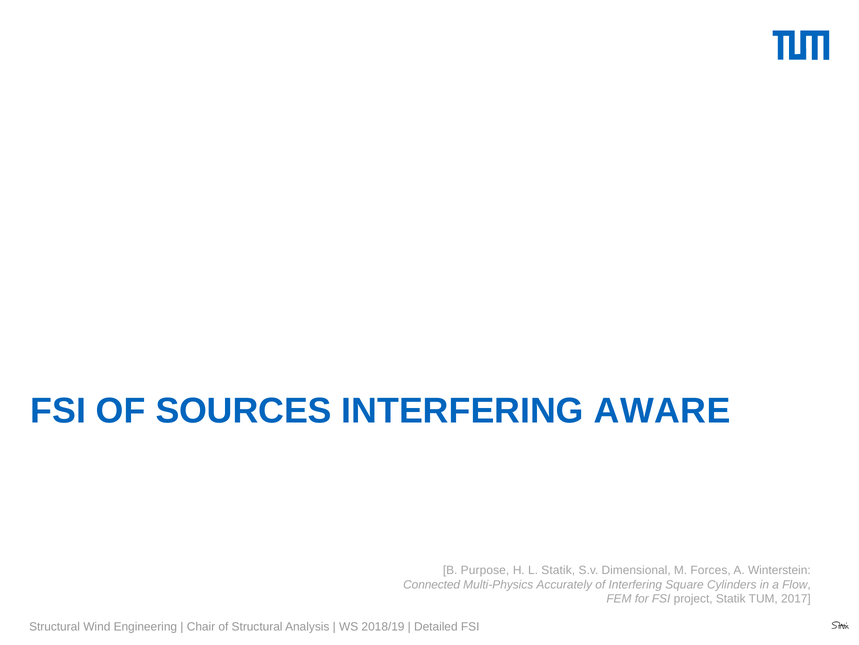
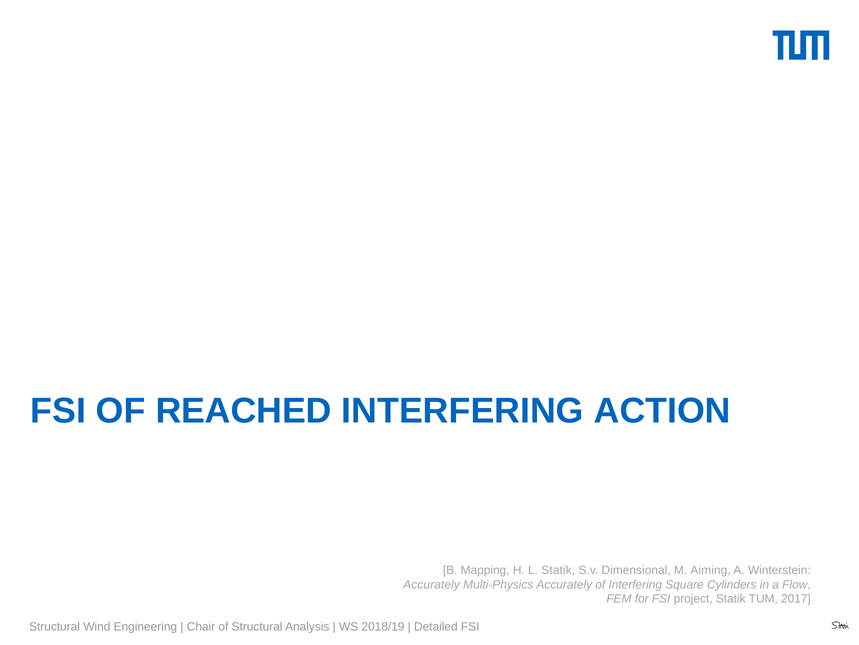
SOURCES: SOURCES -> REACHED
AWARE: AWARE -> ACTION
Purpose: Purpose -> Mapping
Forces: Forces -> Aiming
Connected at (432, 584): Connected -> Accurately
